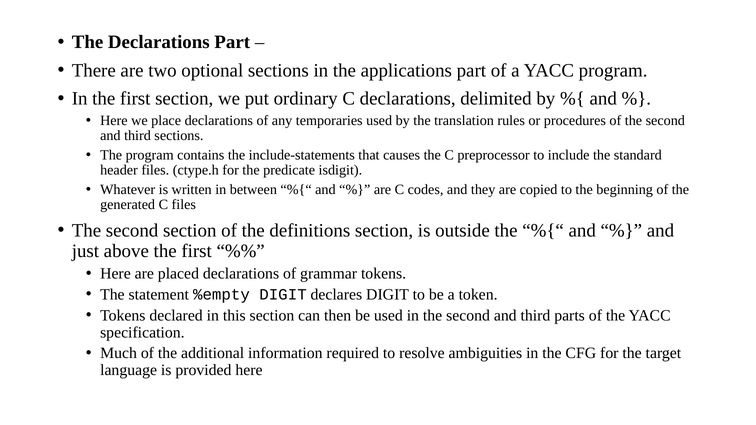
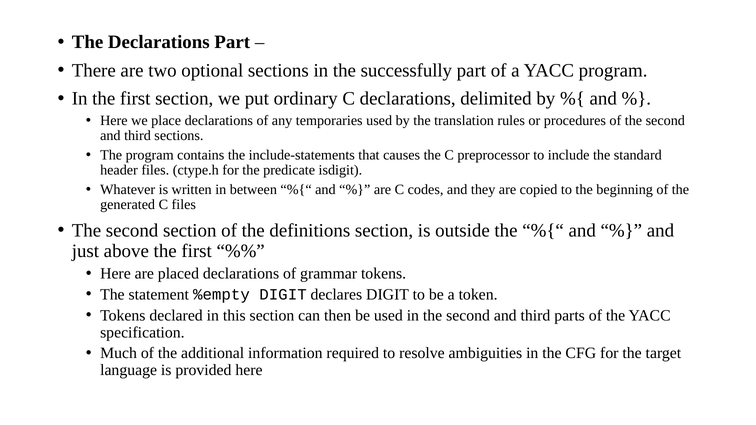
applications: applications -> successfully
